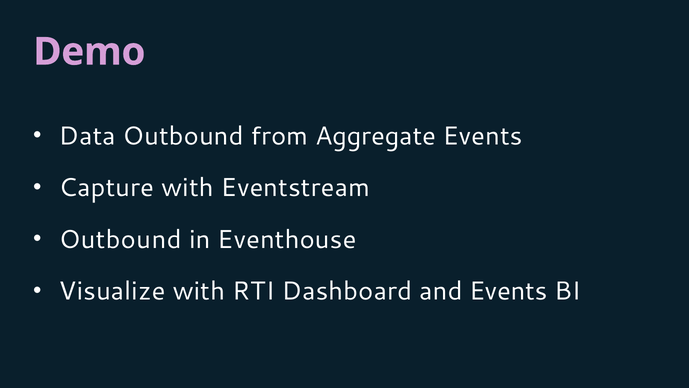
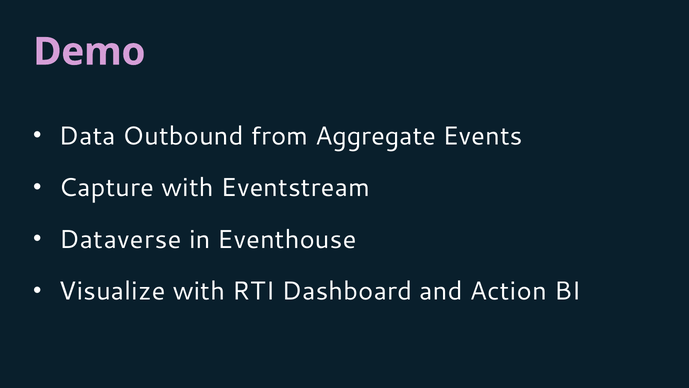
Outbound at (120, 239): Outbound -> Dataverse
and Events: Events -> Action
